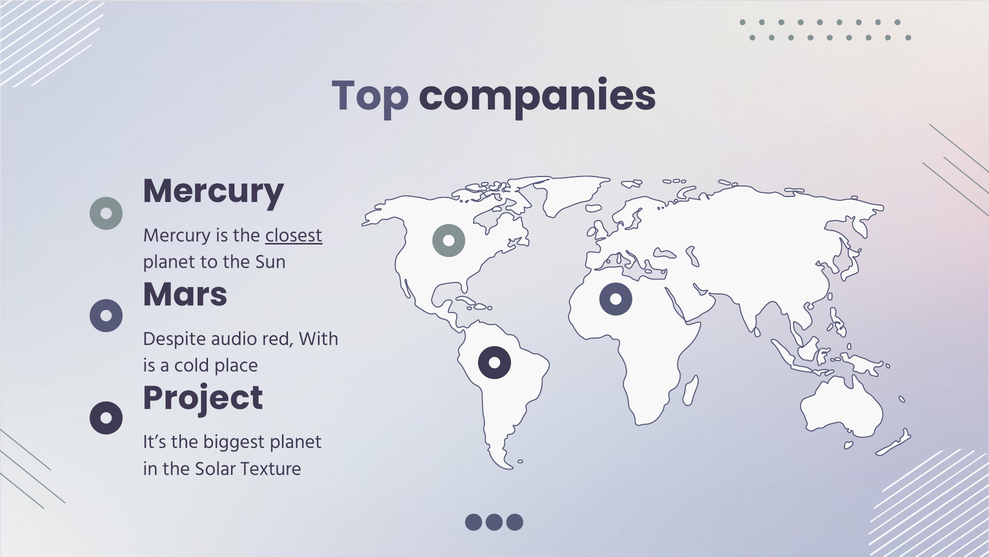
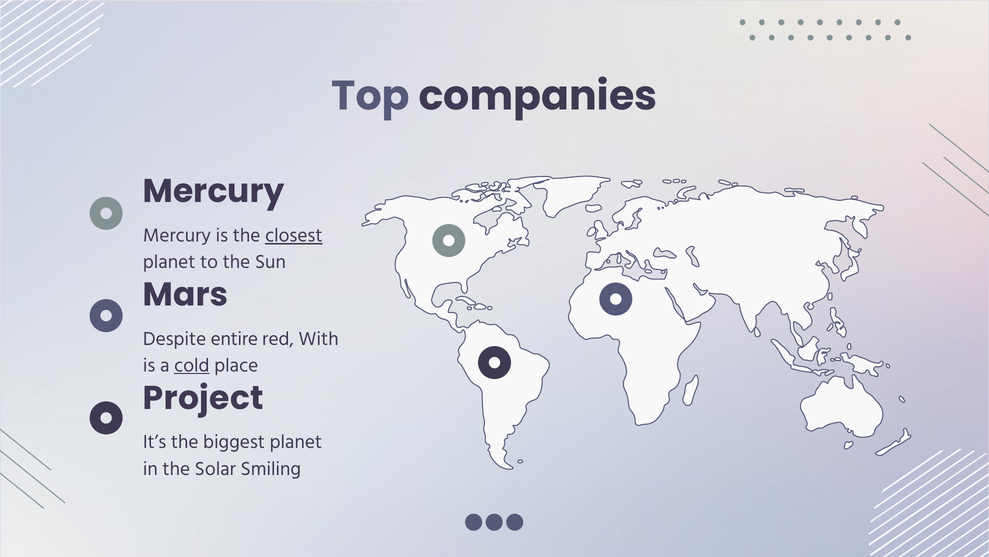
audio: audio -> entire
cold underline: none -> present
Texture: Texture -> Smiling
